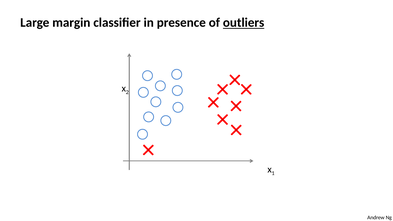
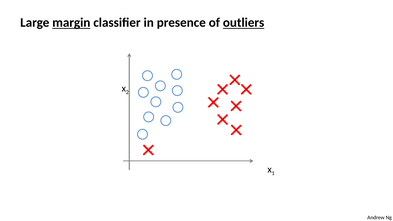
margin underline: none -> present
